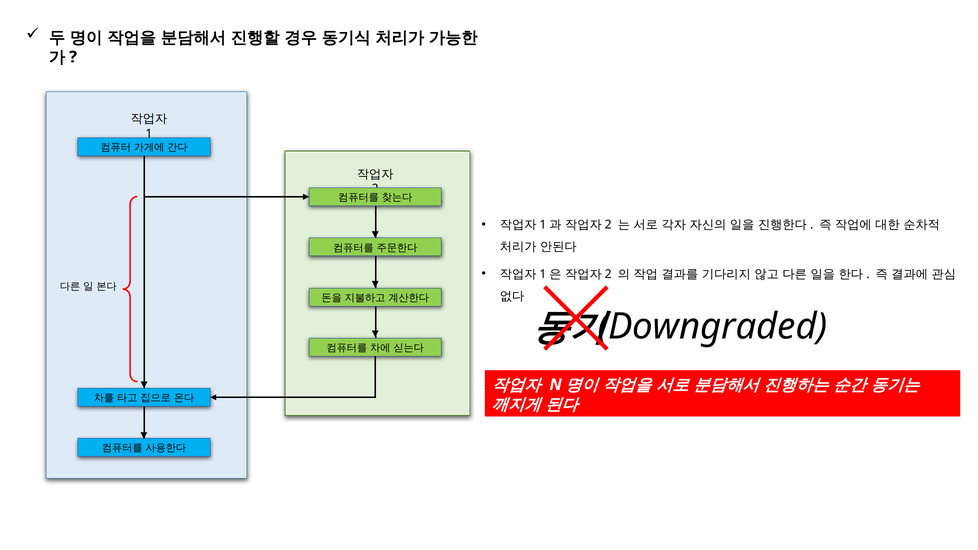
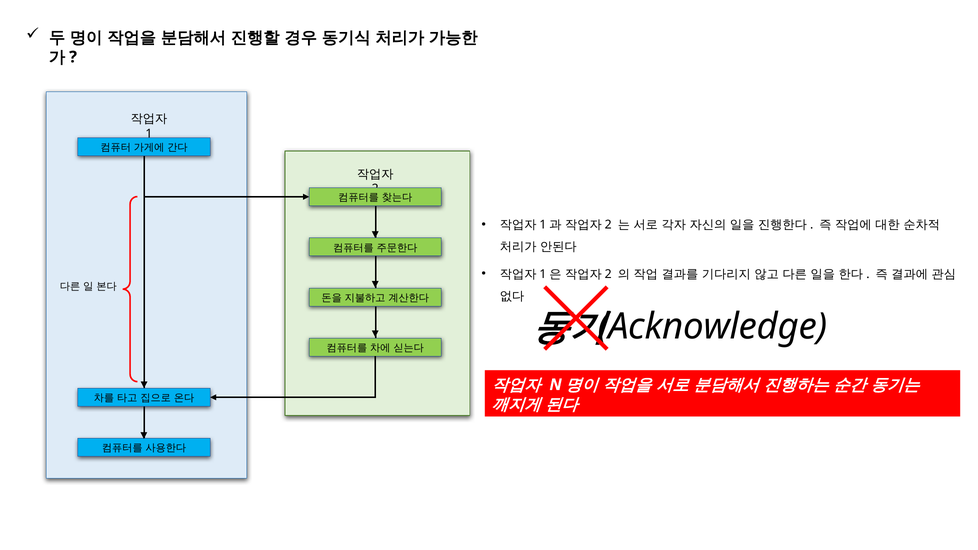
Downgraded: Downgraded -> Acknowledge
